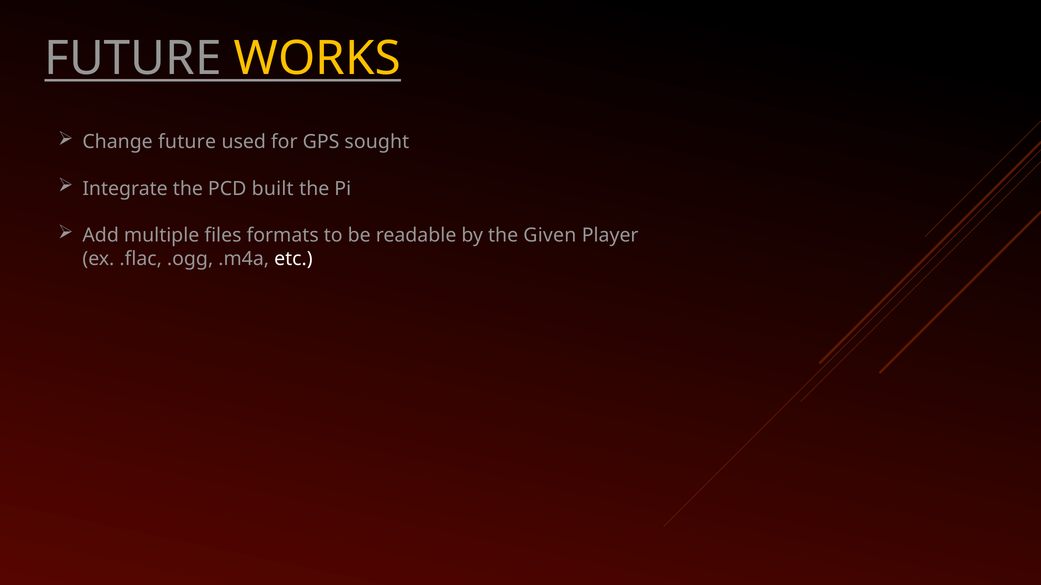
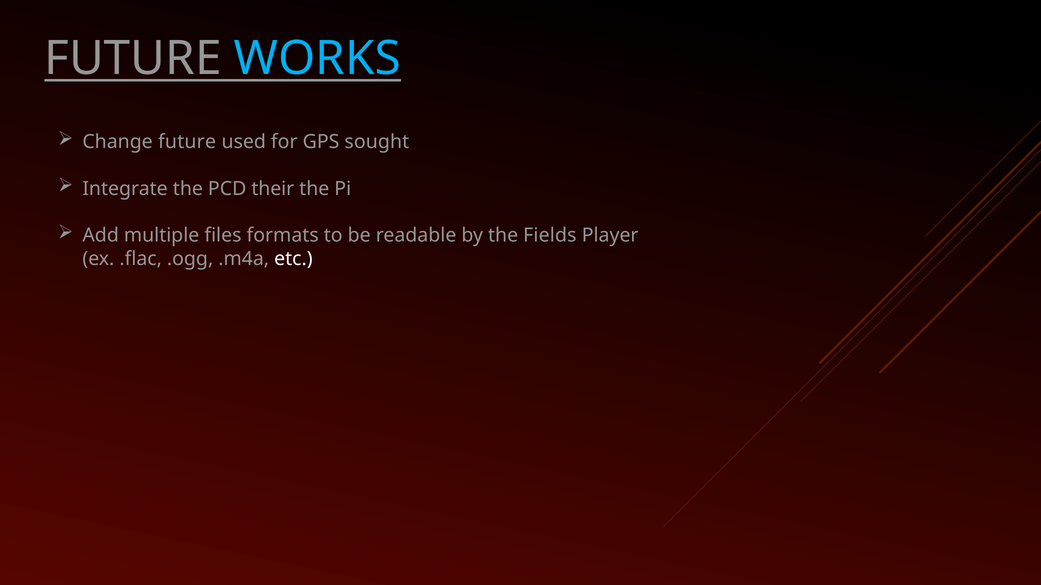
WORKS colour: yellow -> light blue
built: built -> their
Given: Given -> Fields
